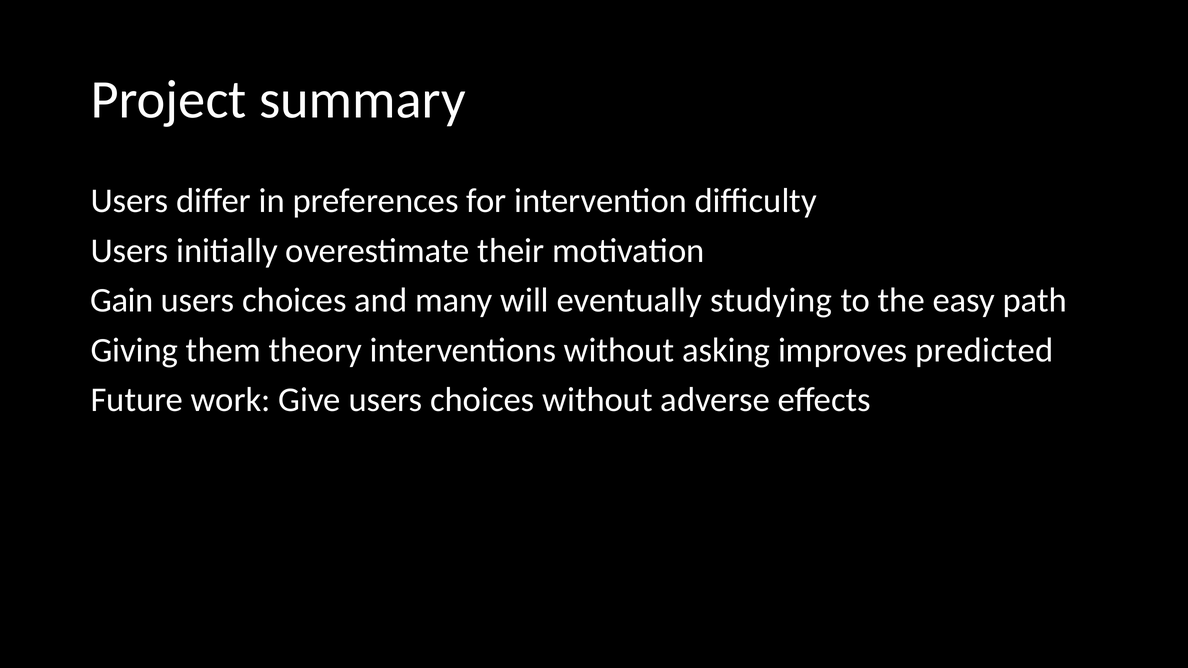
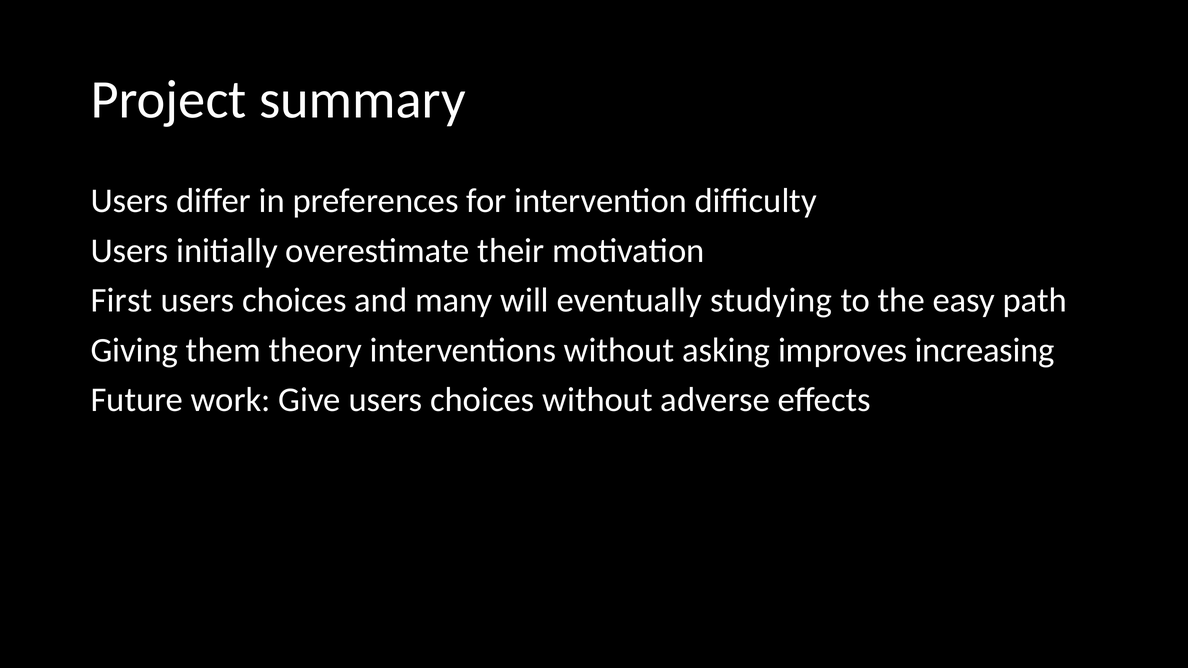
Gain: Gain -> First
predicted: predicted -> increasing
